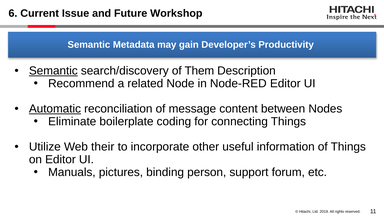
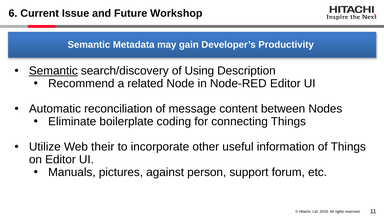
Them: Them -> Using
Automatic underline: present -> none
binding: binding -> against
